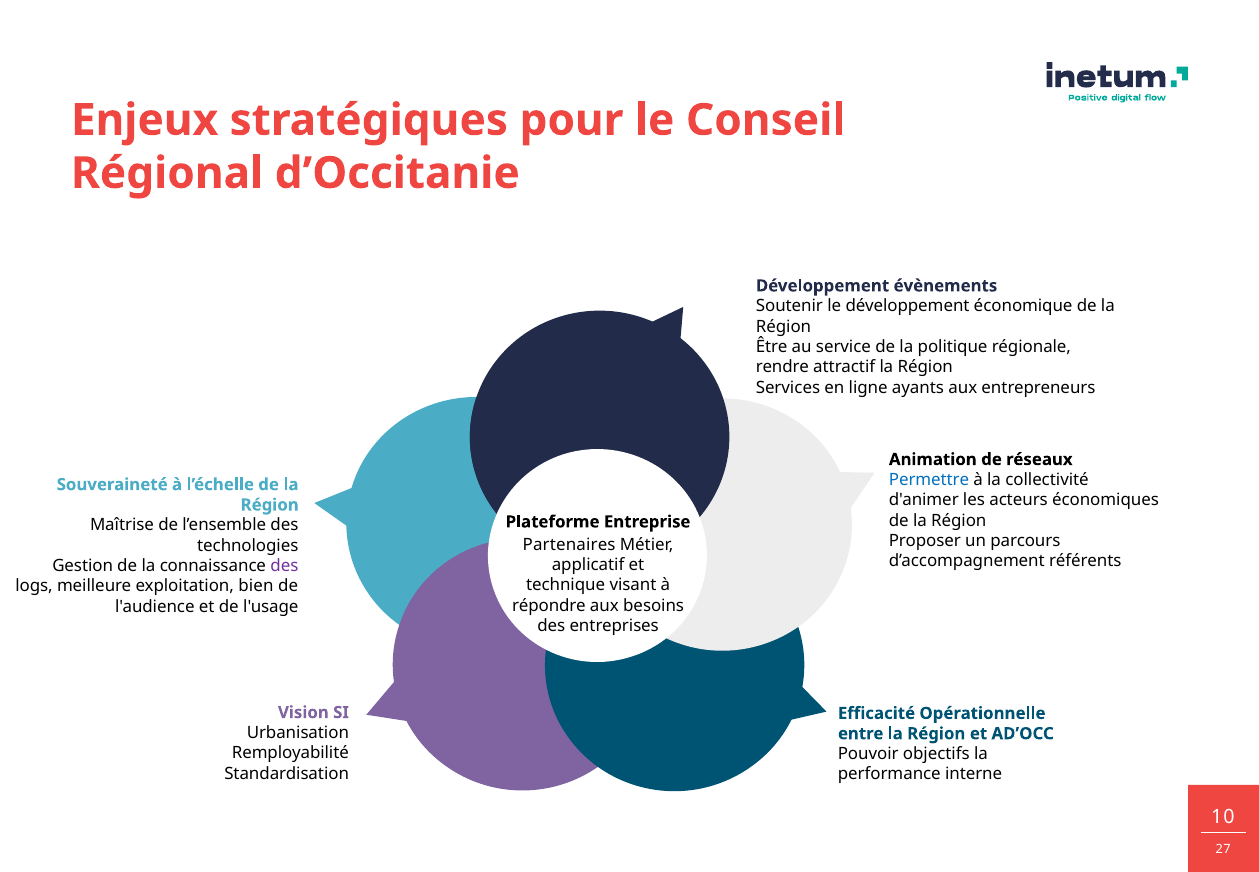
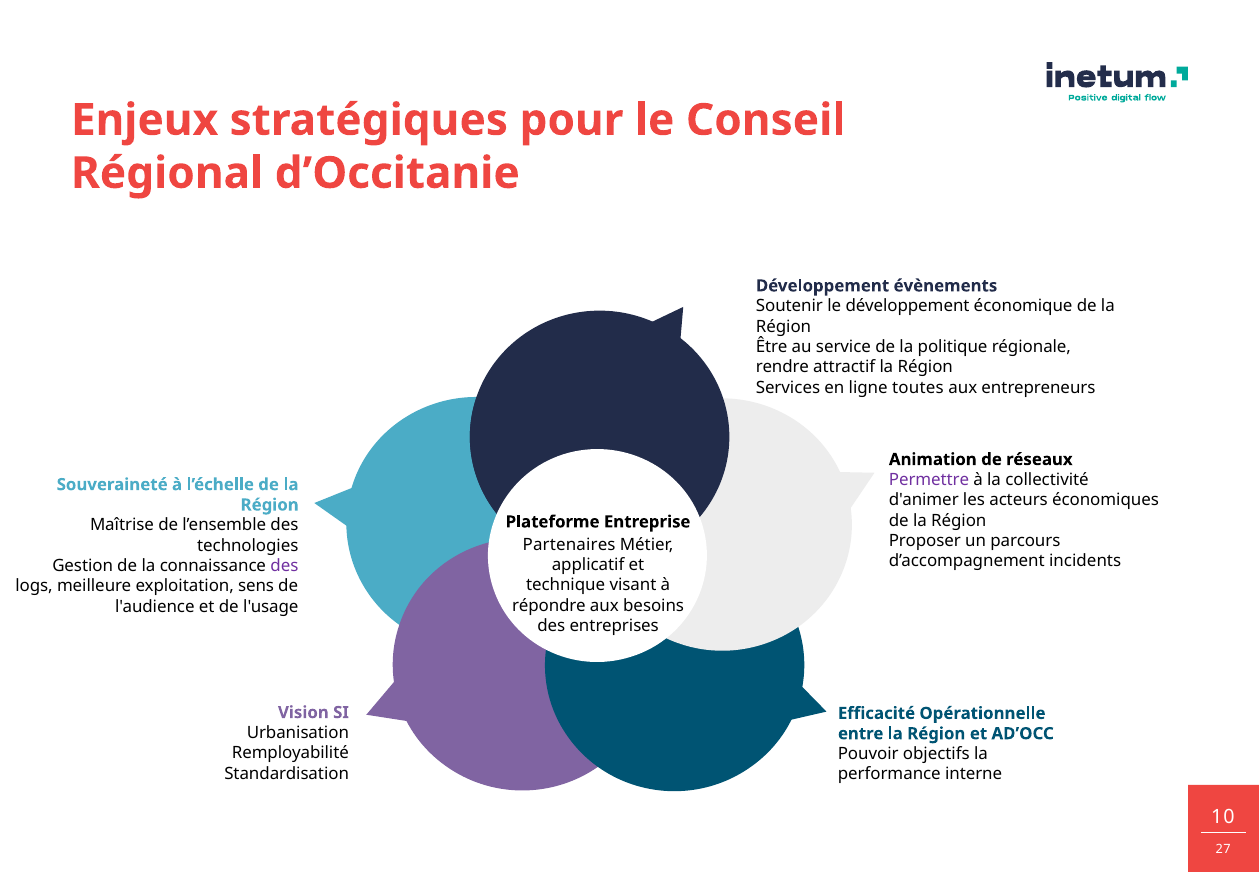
ayants: ayants -> toutes
Permettre colour: blue -> purple
référents: référents -> incidents
bien: bien -> sens
